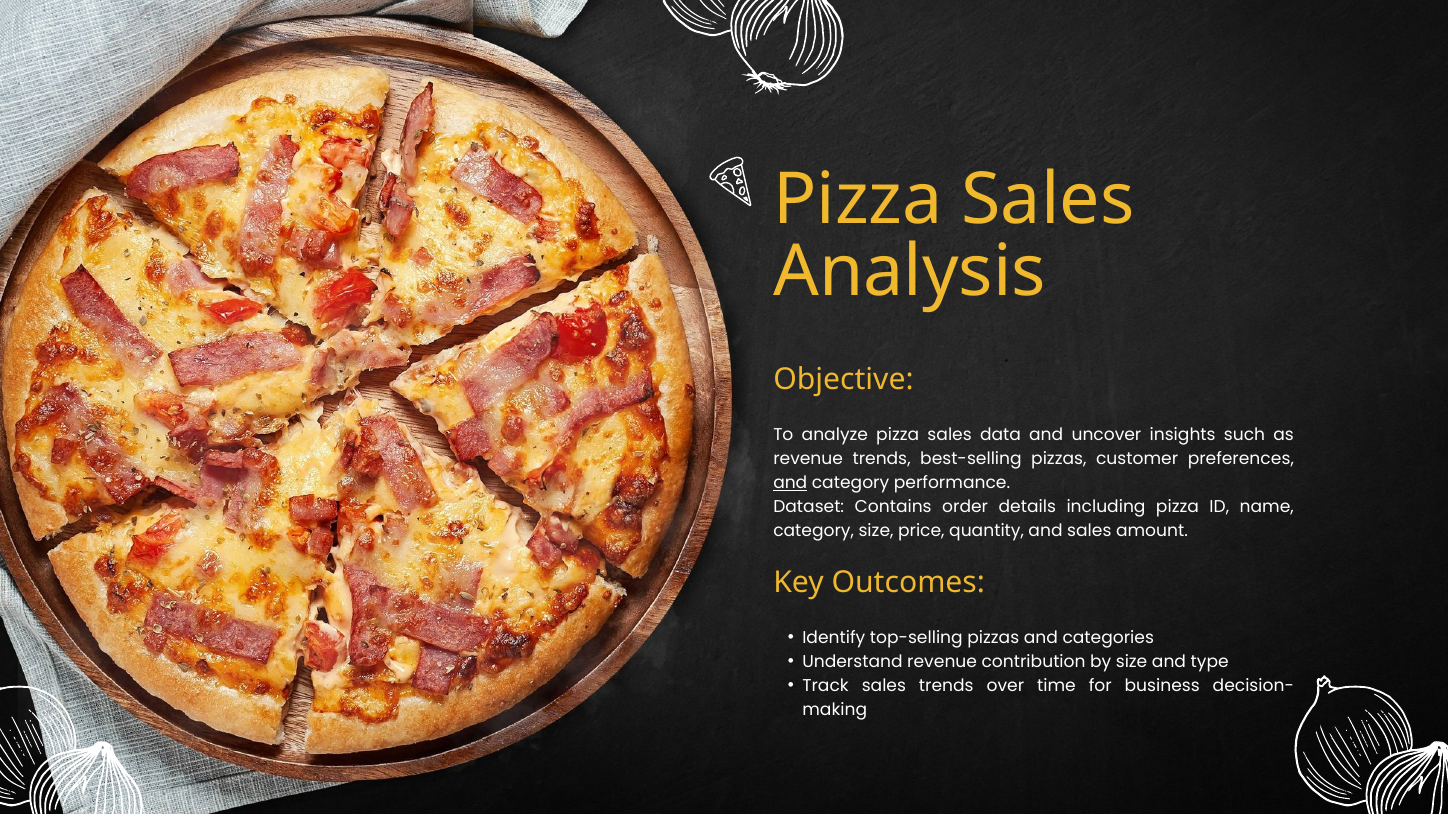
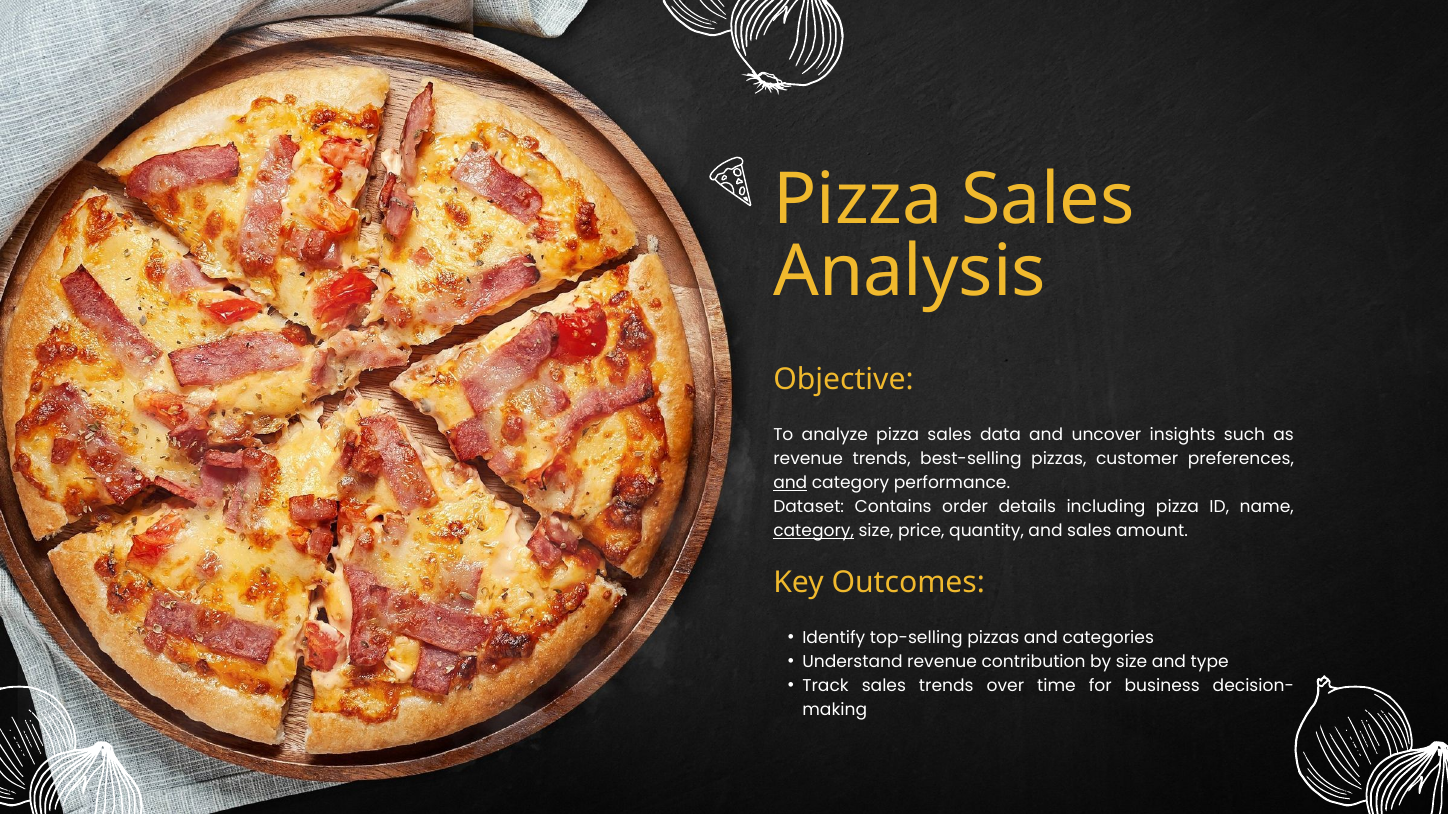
category at (814, 531) underline: none -> present
